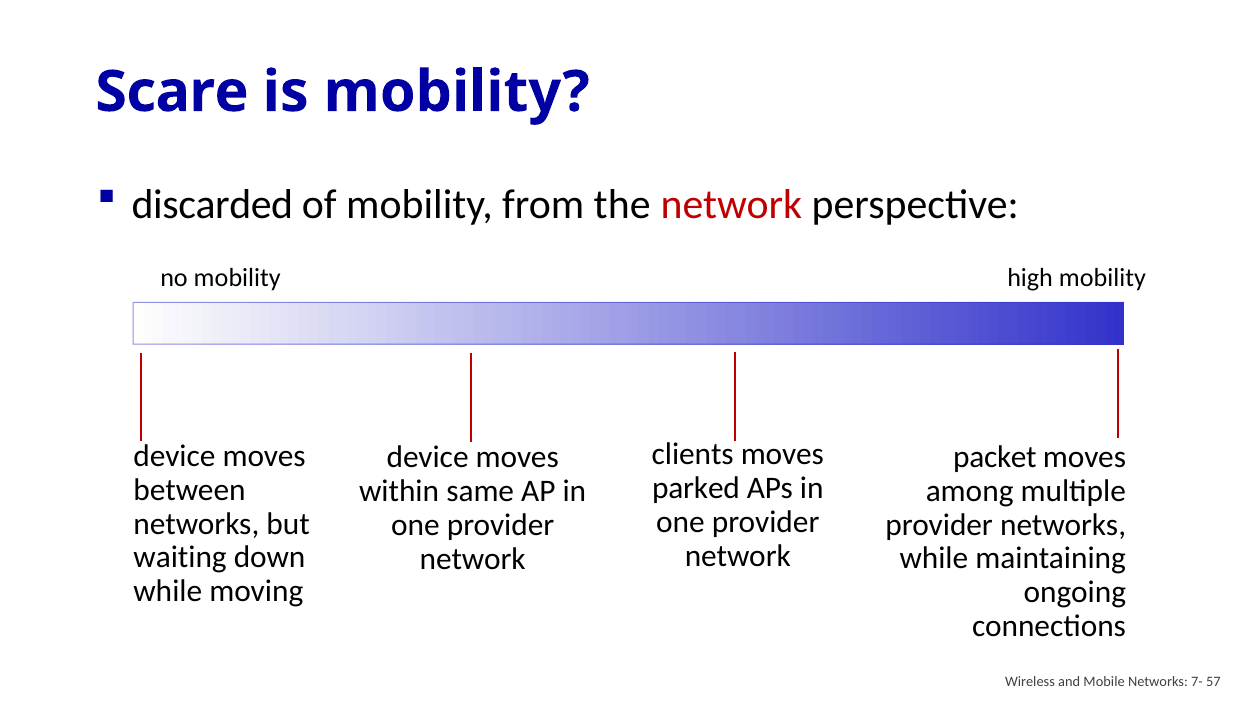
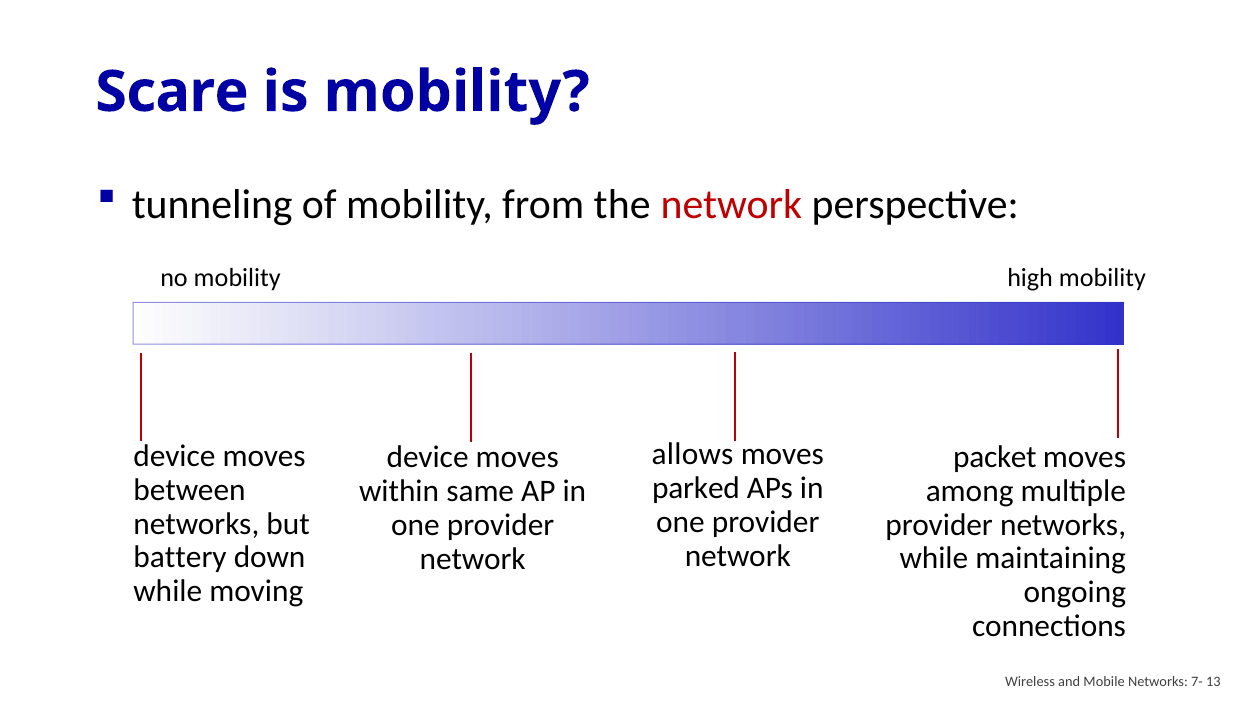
discarded: discarded -> tunneling
clients: clients -> allows
waiting: waiting -> battery
57: 57 -> 13
